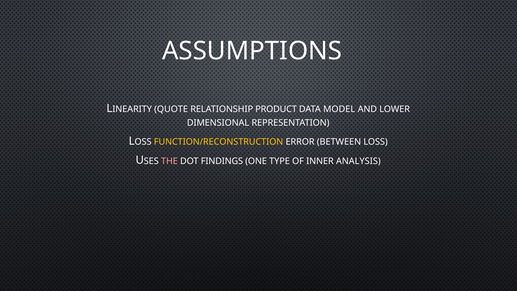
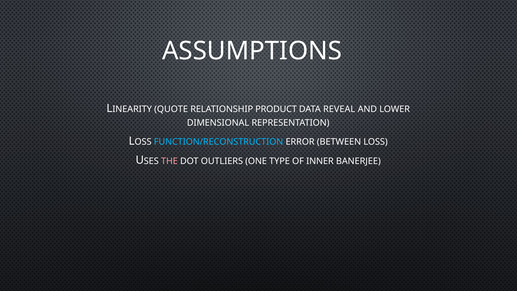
MODEL: MODEL -> REVEAL
FUNCTION/RECONSTRUCTION colour: yellow -> light blue
FINDINGS: FINDINGS -> OUTLIERS
ANALYSIS: ANALYSIS -> BANERJEE
